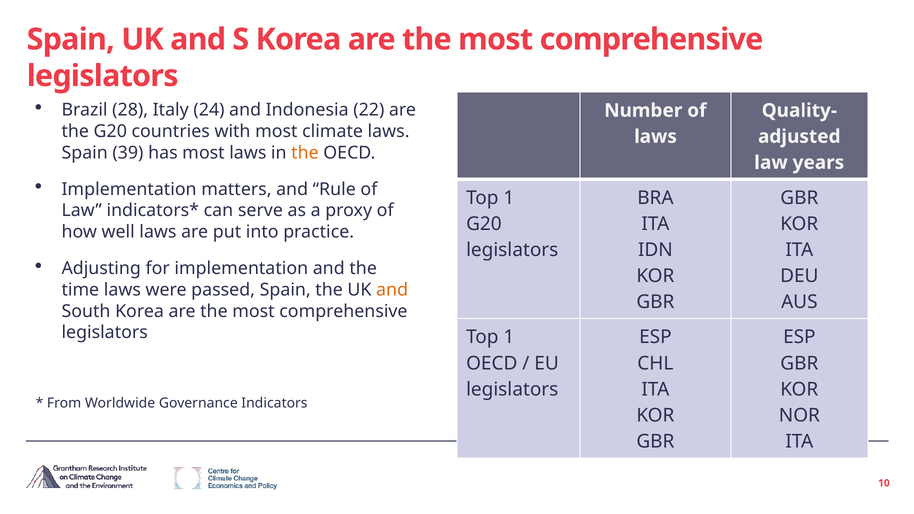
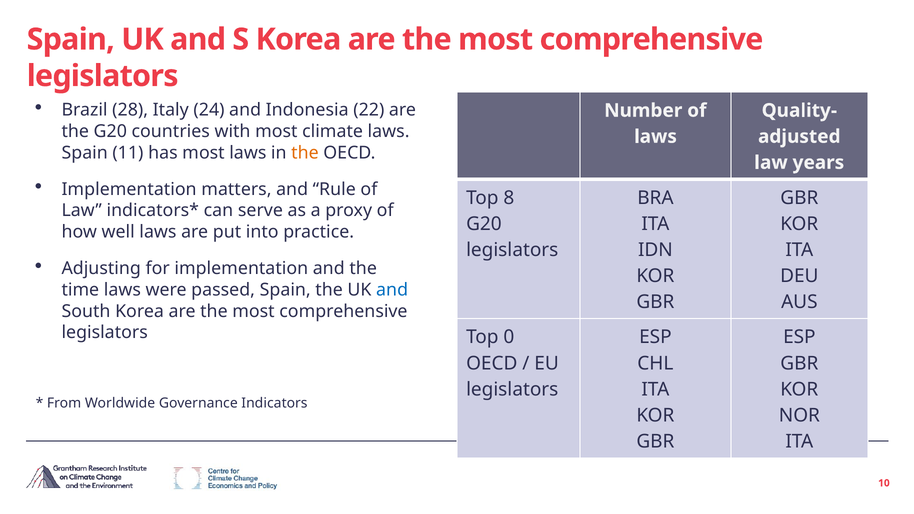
39: 39 -> 11
1 at (509, 198): 1 -> 8
and at (392, 290) colour: orange -> blue
1 at (509, 337): 1 -> 0
